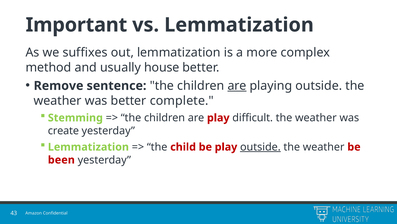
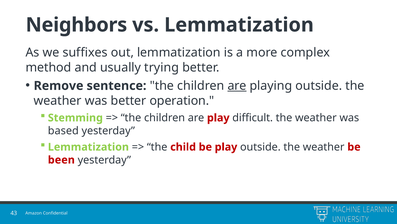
Important: Important -> Neighbors
house: house -> trying
complete: complete -> operation
create: create -> based
outside at (260, 147) underline: present -> none
